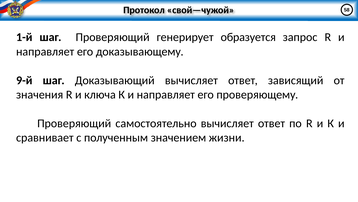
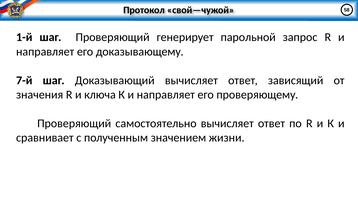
образуется: образуется -> парольной
9-й: 9-й -> 7-й
